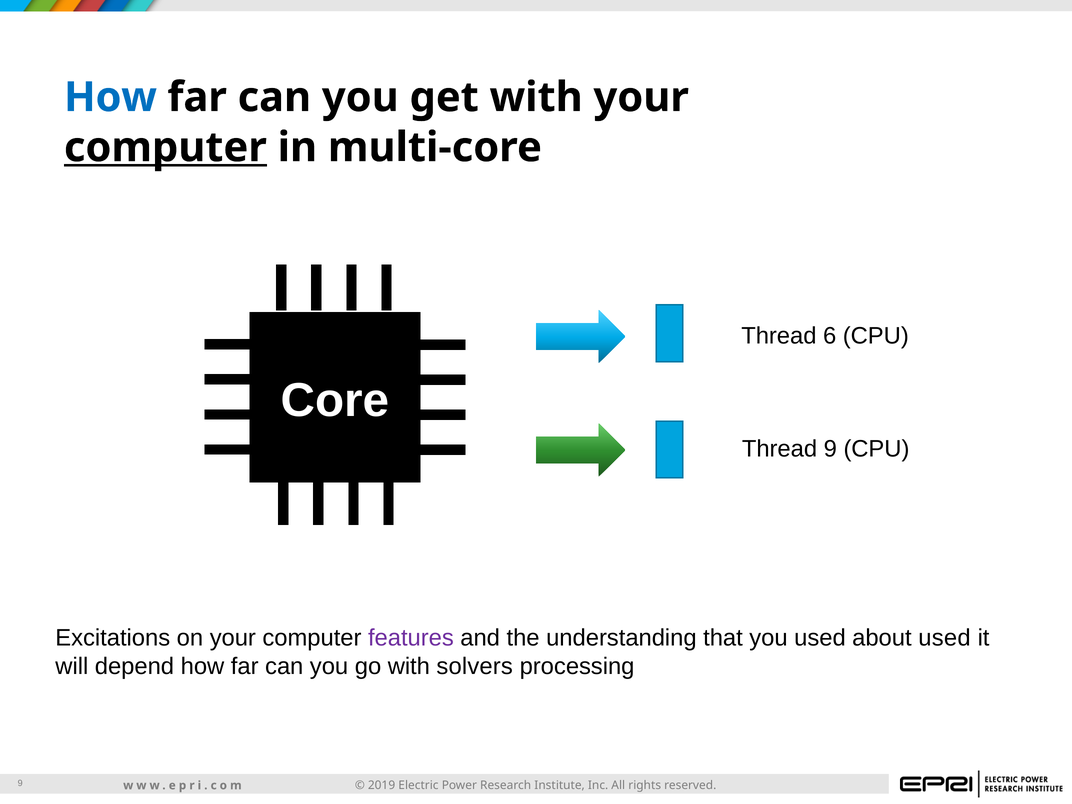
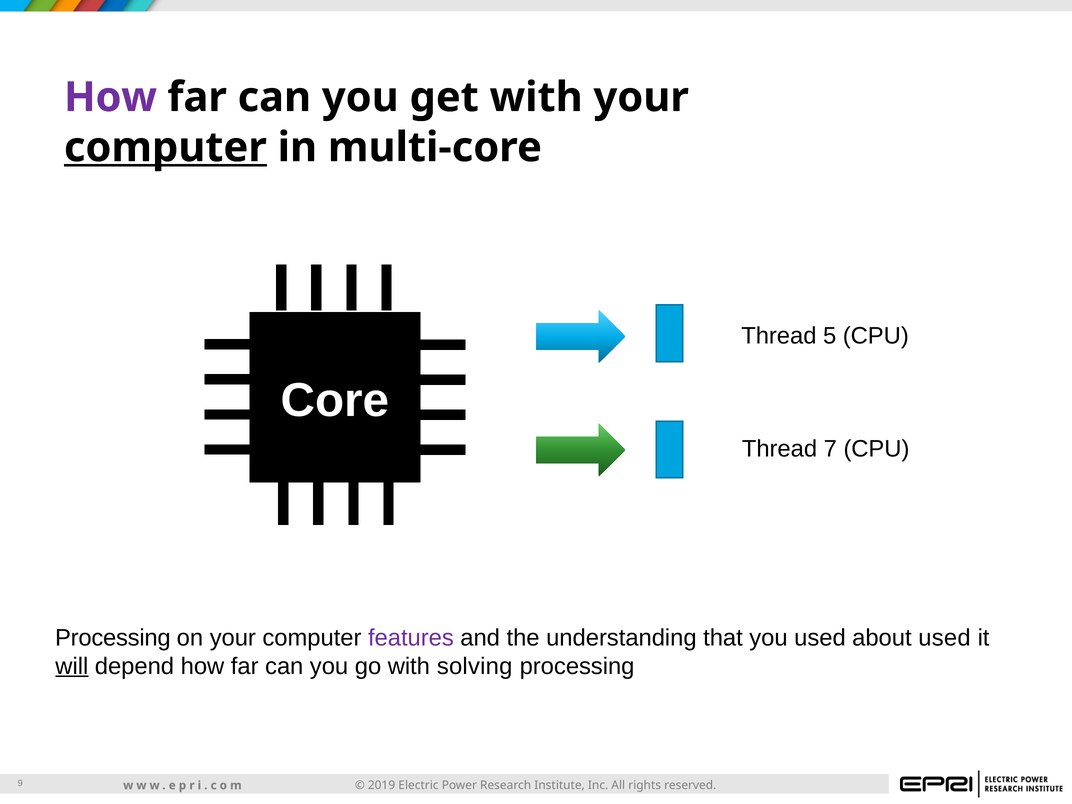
How at (110, 97) colour: blue -> purple
6: 6 -> 5
Thread 9: 9 -> 7
Excitations at (113, 638): Excitations -> Processing
will underline: none -> present
solvers: solvers -> solving
